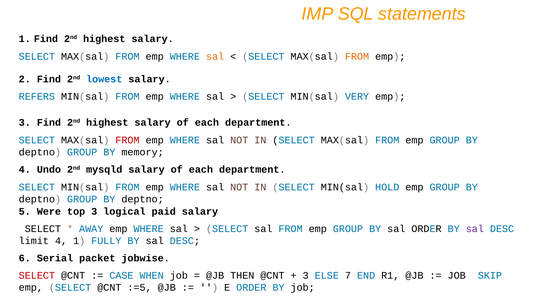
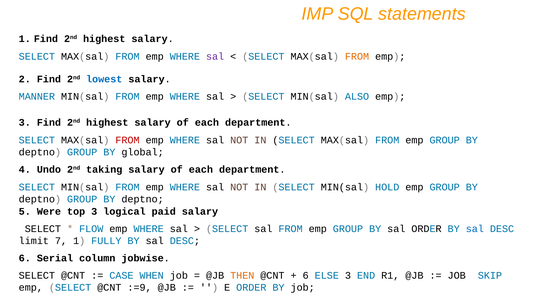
sal at (215, 56) colour: orange -> purple
REFERS: REFERS -> MANNER
VERY: VERY -> ALSO
memory: memory -> global
mysqld: mysqld -> taking
AWAY: AWAY -> FLOW
sal at (475, 229) colour: purple -> blue
limit 4: 4 -> 7
packet: packet -> column
SELECT at (37, 276) colour: red -> black
THEN colour: black -> orange
3 at (306, 276): 3 -> 6
ELSE 7: 7 -> 3
:=5: :=5 -> :=9
